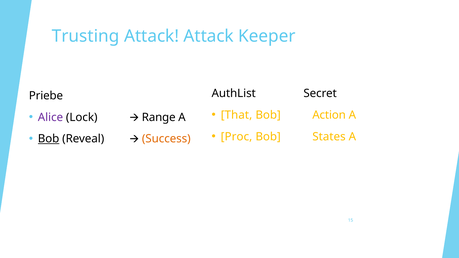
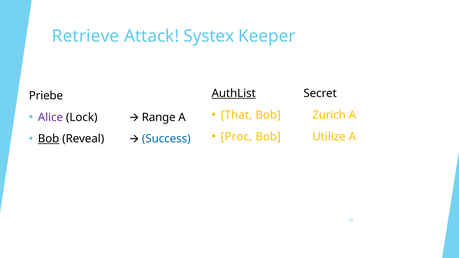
Trusting: Trusting -> Retrieve
Attack Attack: Attack -> Systex
AuthList underline: none -> present
Action: Action -> Zurich
States: States -> Utilize
Success colour: orange -> blue
